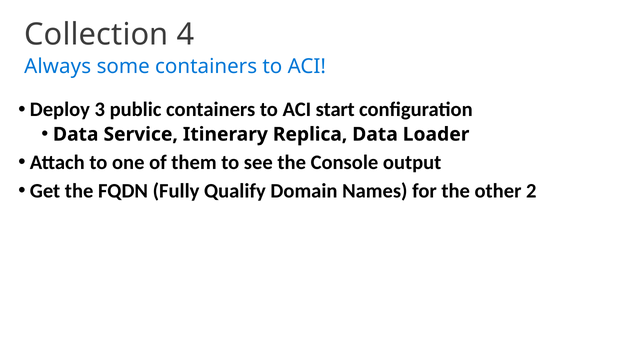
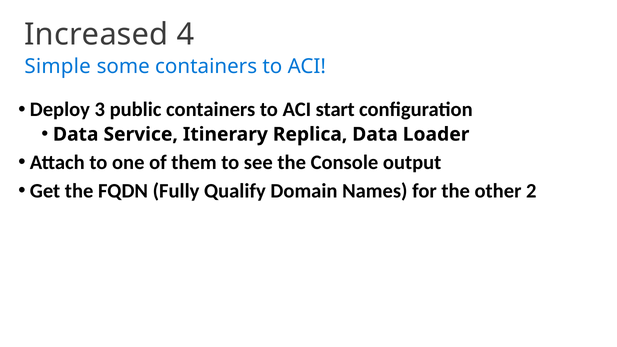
Collection: Collection -> Increased
Always: Always -> Simple
